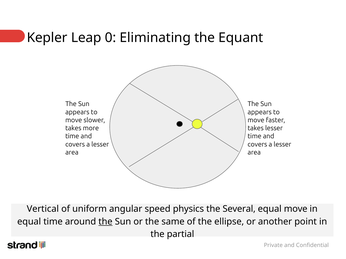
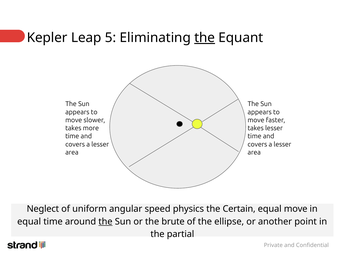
0: 0 -> 5
the at (205, 38) underline: none -> present
Vertical: Vertical -> Neglect
Several: Several -> Certain
same: same -> brute
